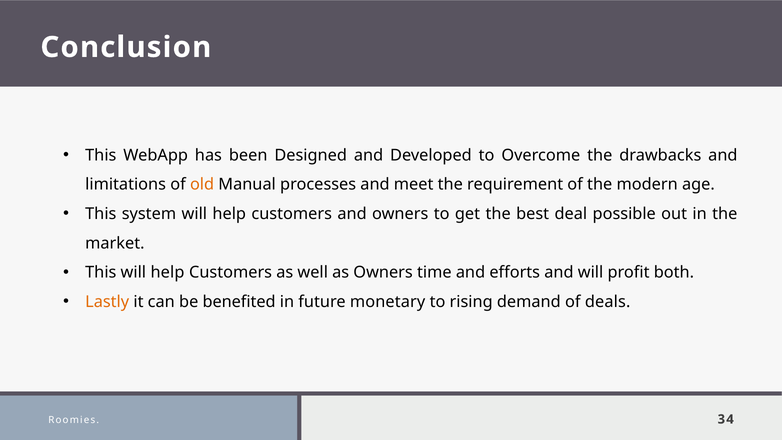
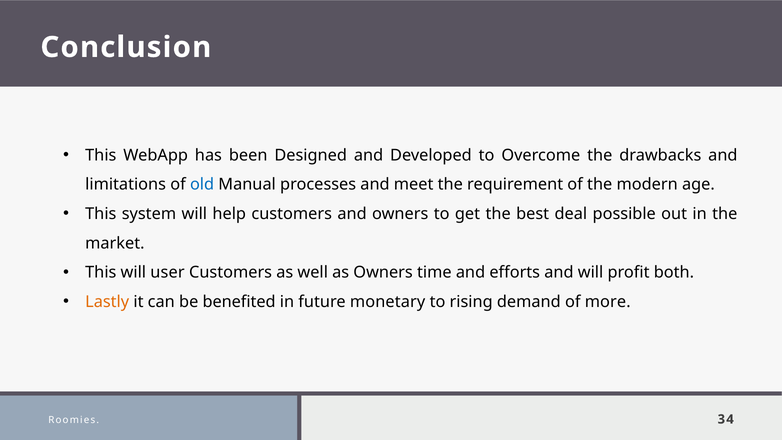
old colour: orange -> blue
This will help: help -> user
deals: deals -> more
